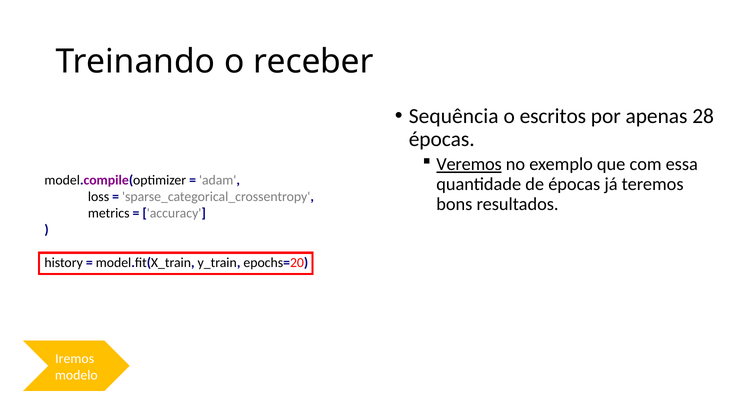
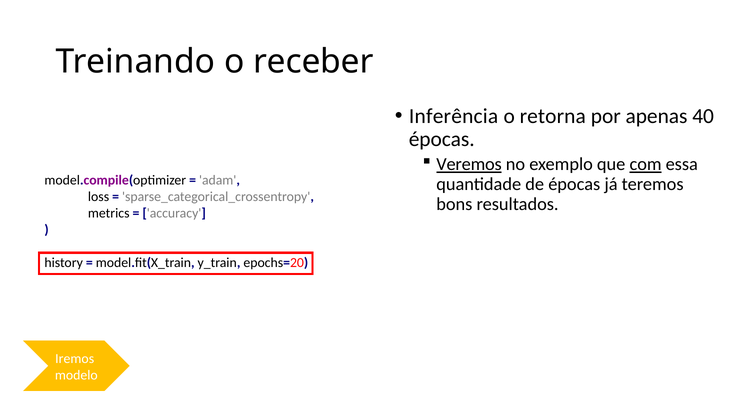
Sequência: Sequência -> Inferência
escritos: escritos -> retorna
28: 28 -> 40
com underline: none -> present
